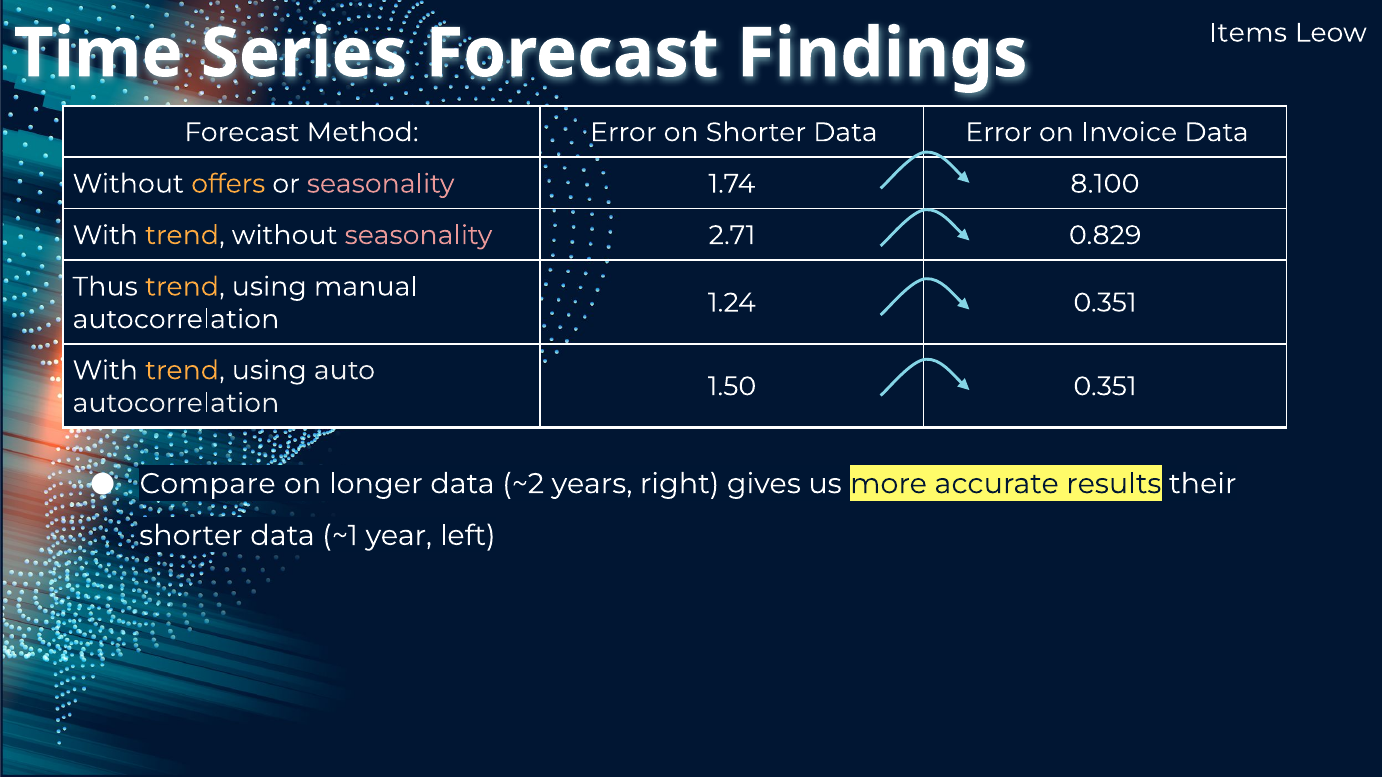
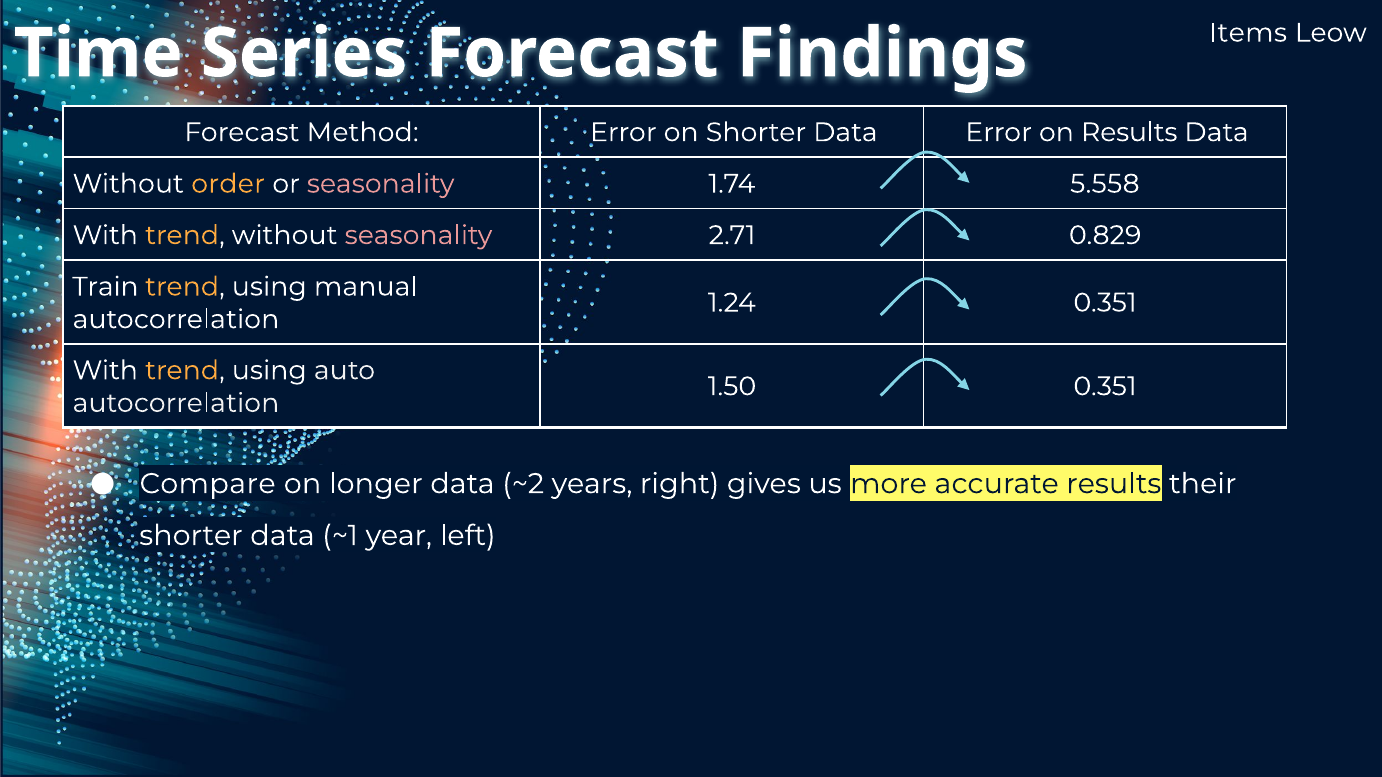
on Invoice: Invoice -> Results
offers: offers -> order
8.100: 8.100 -> 5.558
Thus: Thus -> Train
